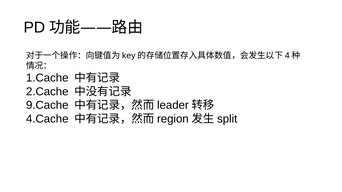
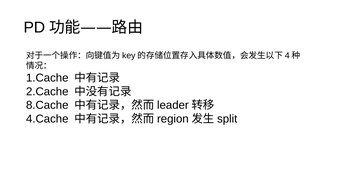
9.Cache: 9.Cache -> 8.Cache
